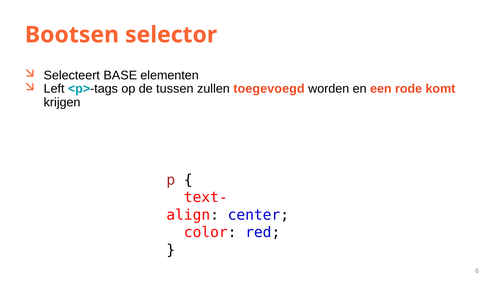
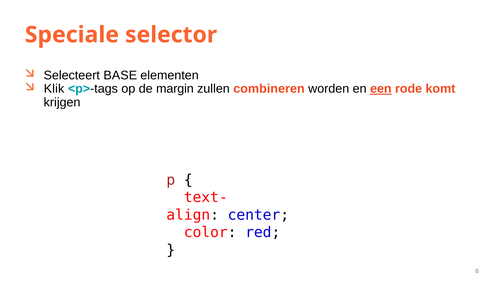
Bootsen: Bootsen -> Speciale
Left: Left -> Klik
tussen: tussen -> margin
toegevoegd: toegevoegd -> combineren
een underline: none -> present
